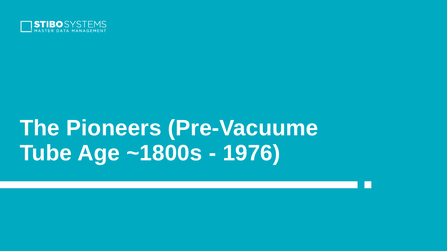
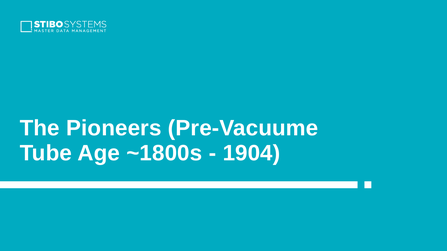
1976: 1976 -> 1904
